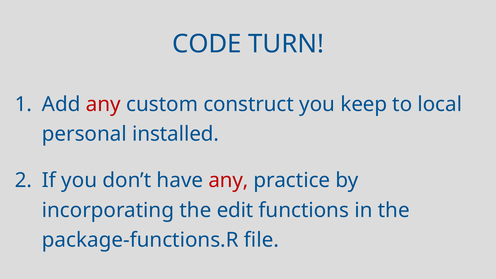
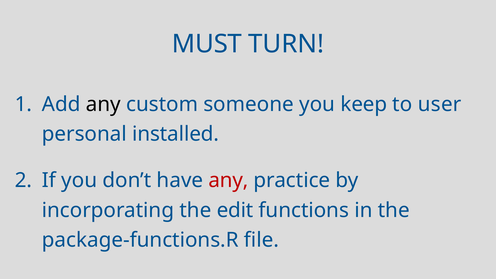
CODE: CODE -> MUST
any at (103, 104) colour: red -> black
construct: construct -> someone
local: local -> user
